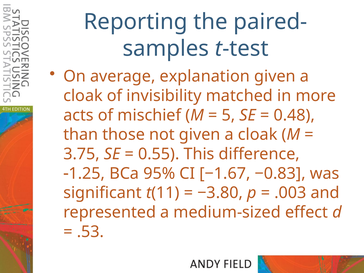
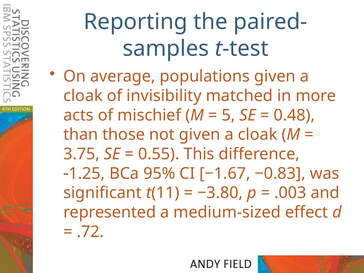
explanation: explanation -> populations
.53: .53 -> .72
